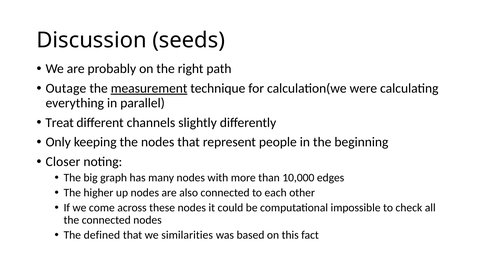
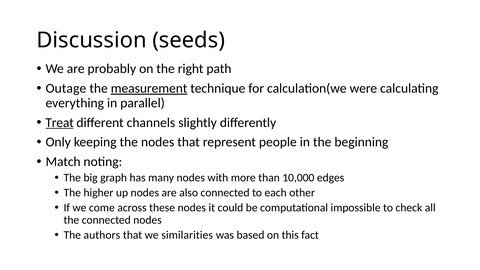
Treat underline: none -> present
Closer: Closer -> Match
defined: defined -> authors
